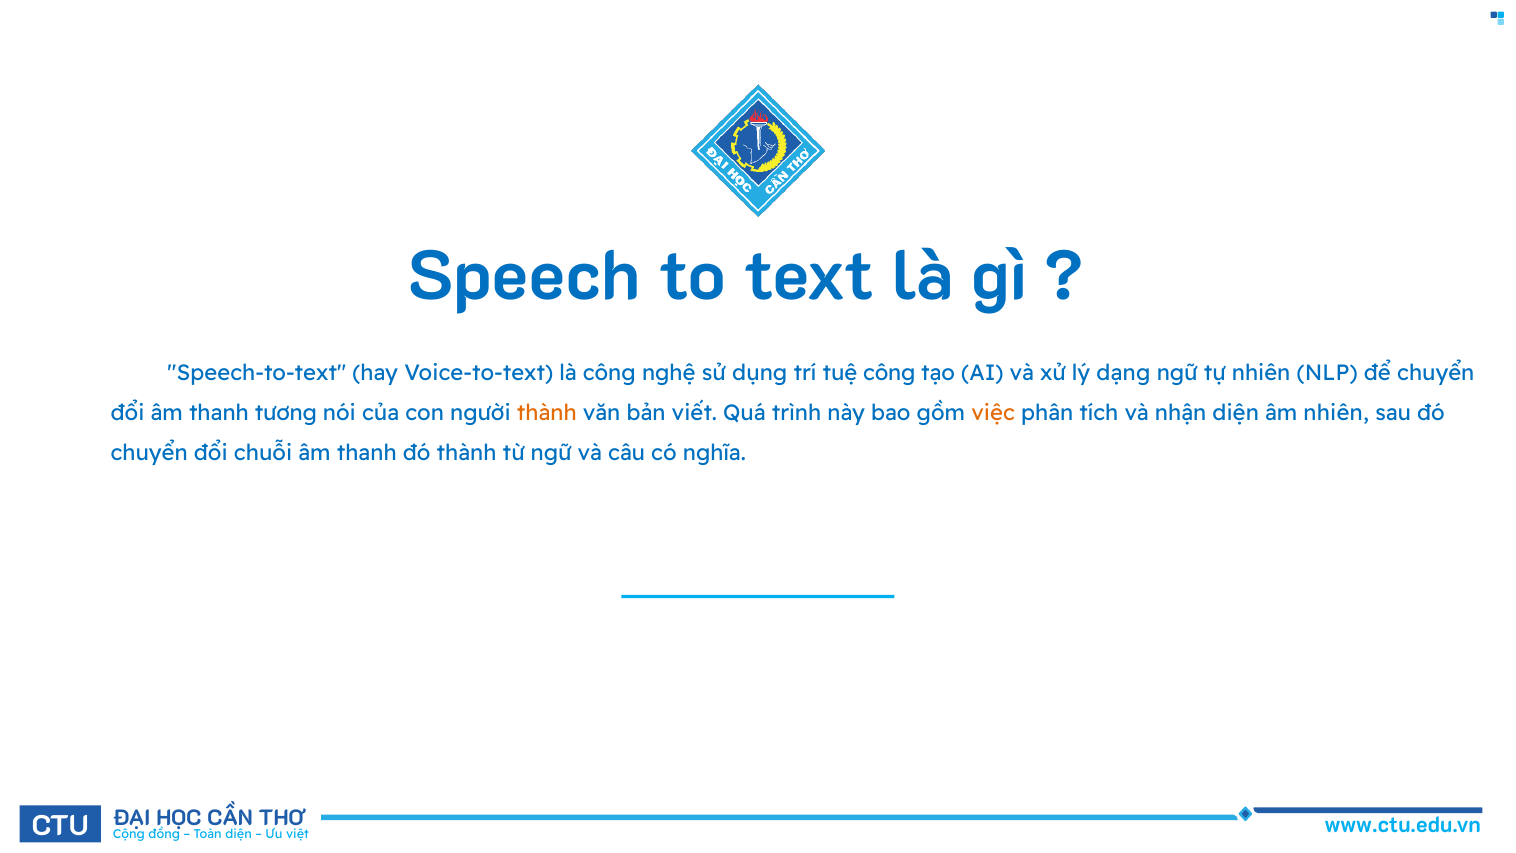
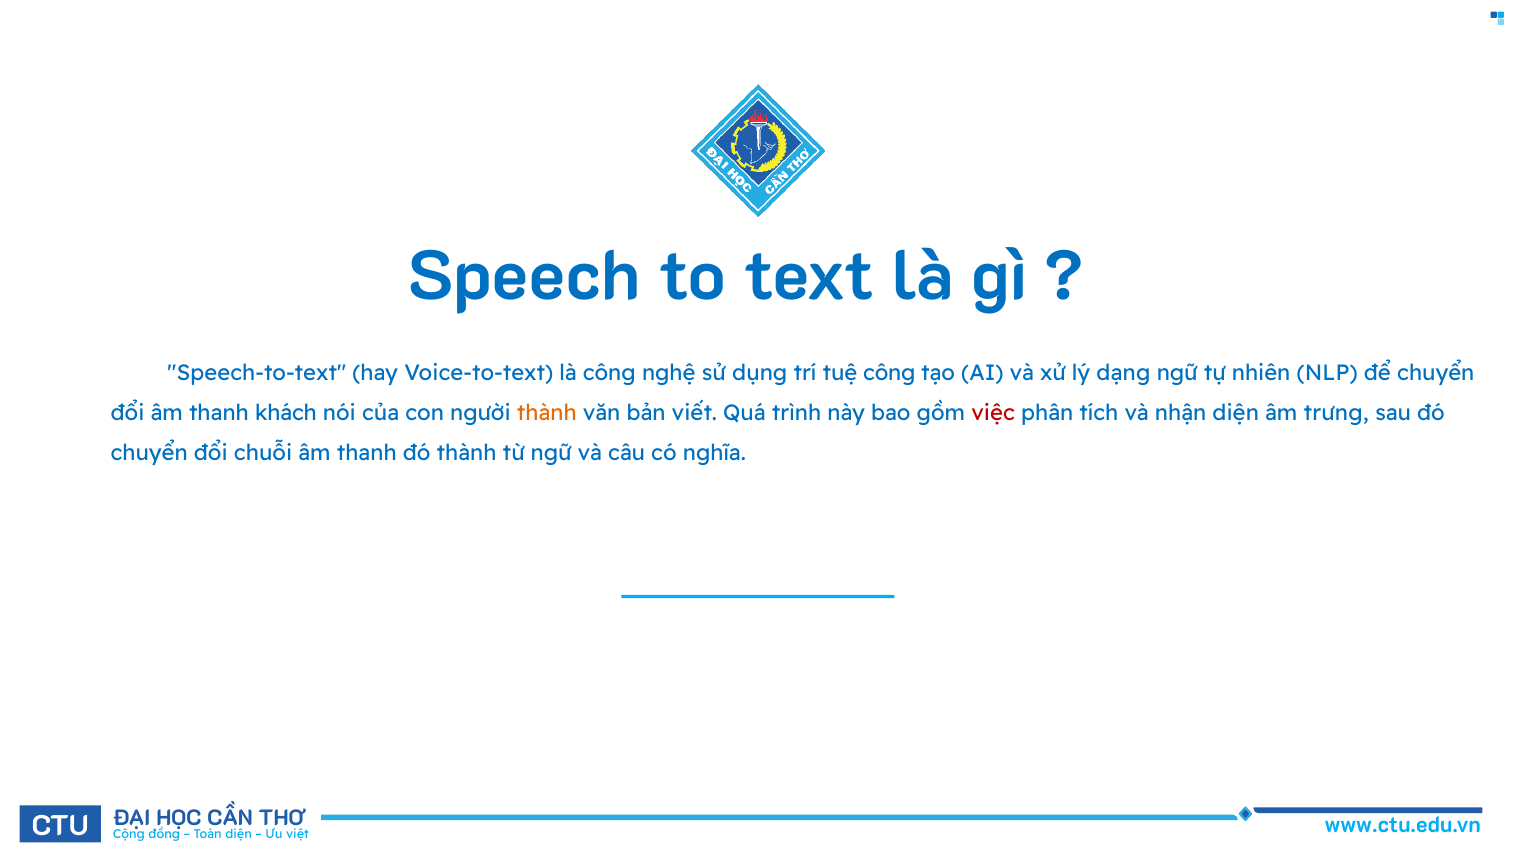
tương: tương -> khách
việc colour: orange -> red
âm nhiên: nhiên -> trưng
